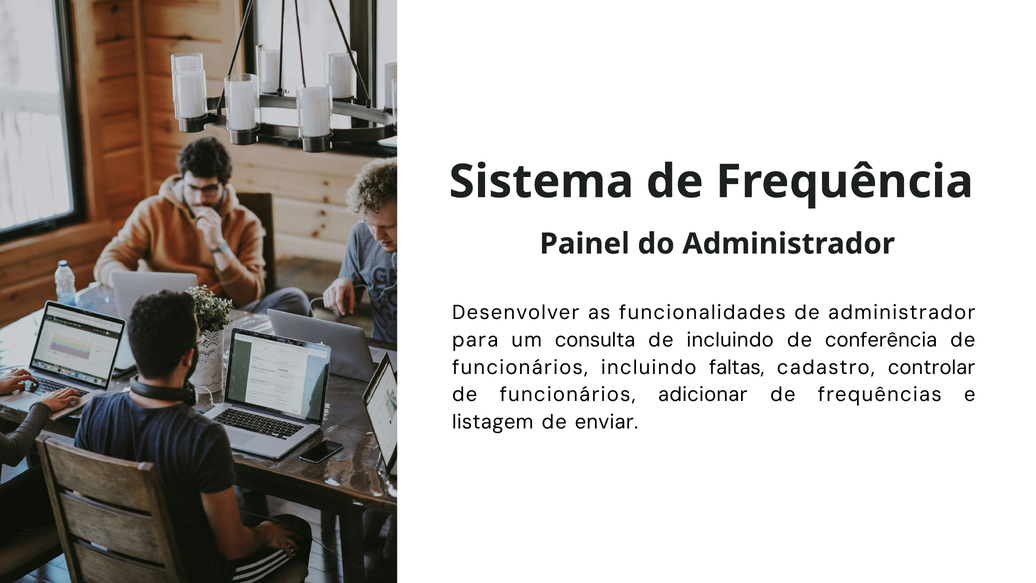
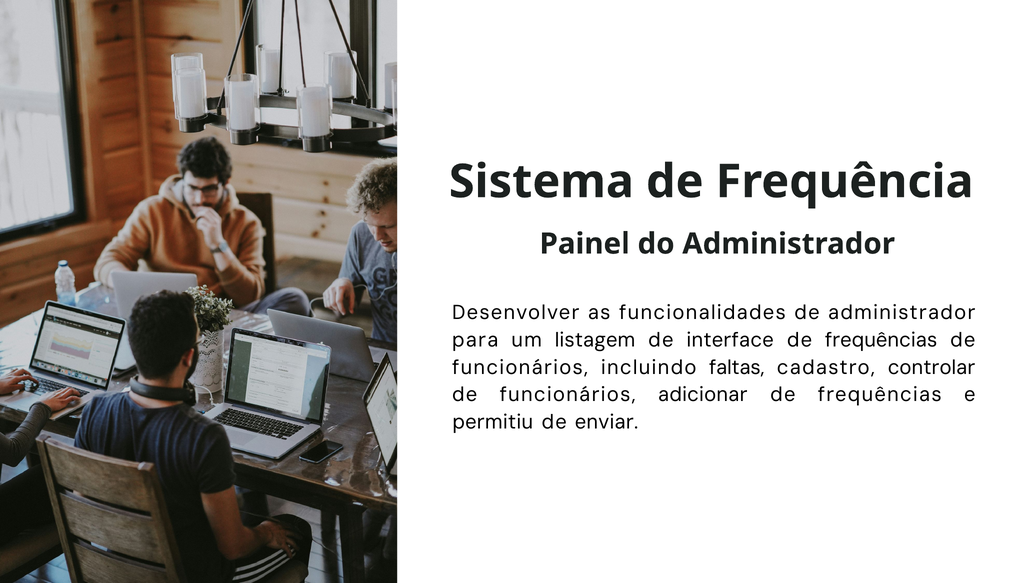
consulta: consulta -> listagem
de incluindo: incluindo -> interface
conferência at (881, 340): conferência -> frequências
listagem: listagem -> permitiu
